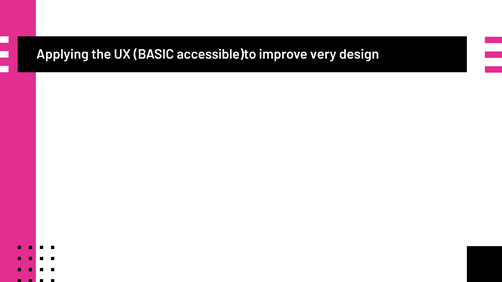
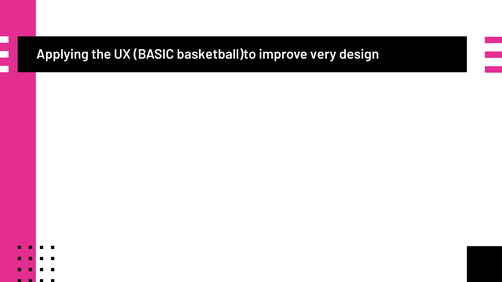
accessible)to: accessible)to -> basketball)to
